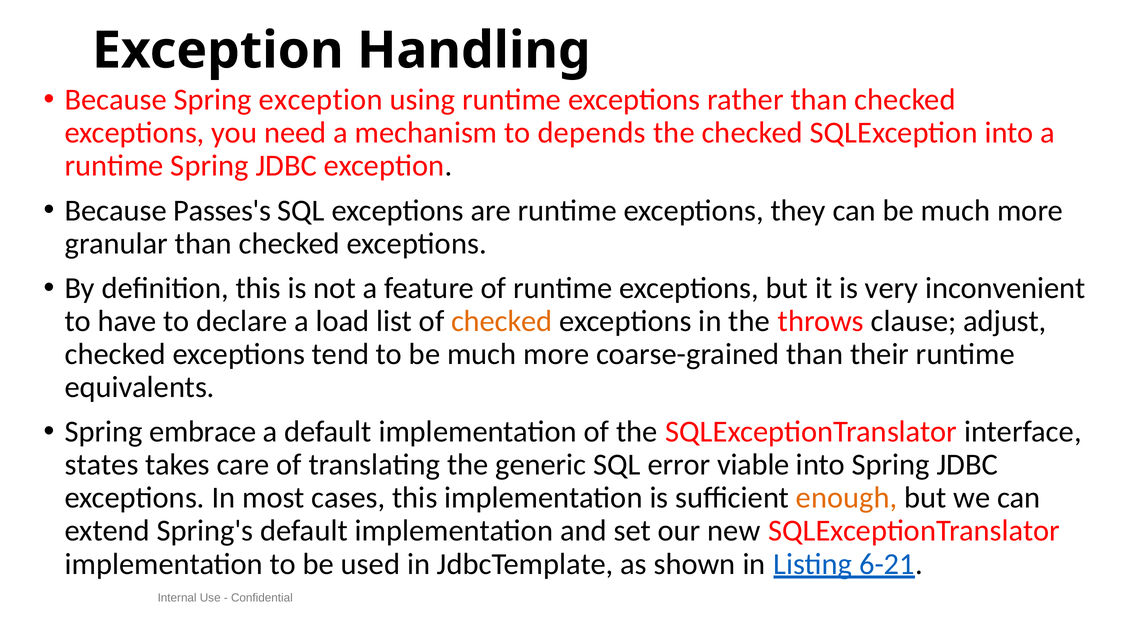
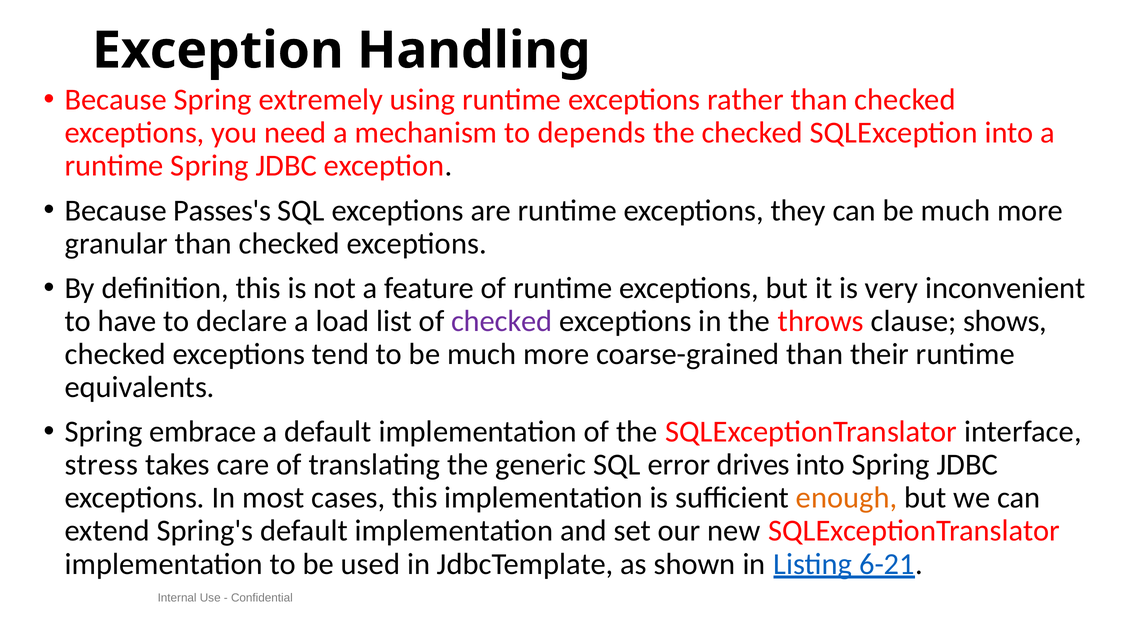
Spring exception: exception -> extremely
checked at (502, 321) colour: orange -> purple
adjust: adjust -> shows
states: states -> stress
viable: viable -> drives
